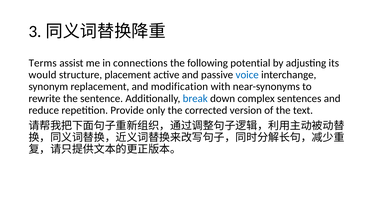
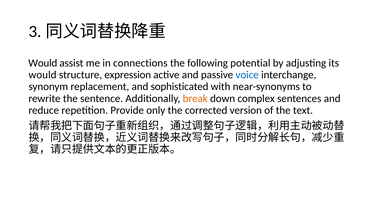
Terms at (43, 63): Terms -> Would
placement: placement -> expression
modification: modification -> sophisticated
break colour: blue -> orange
